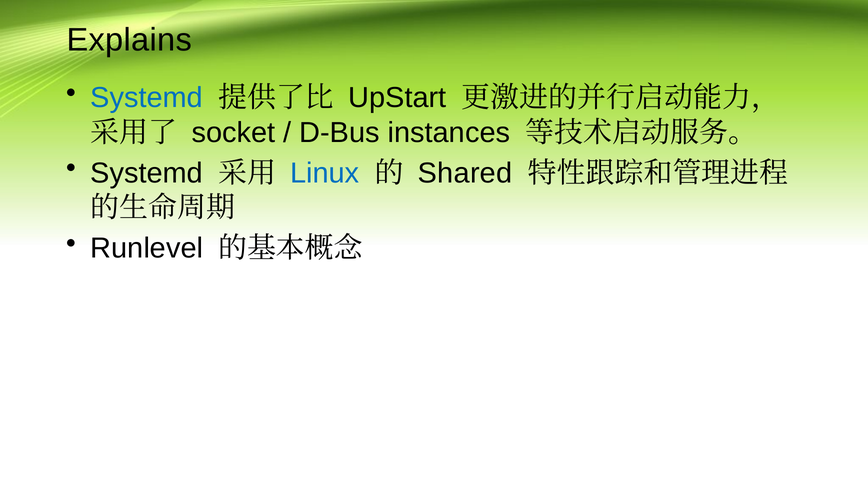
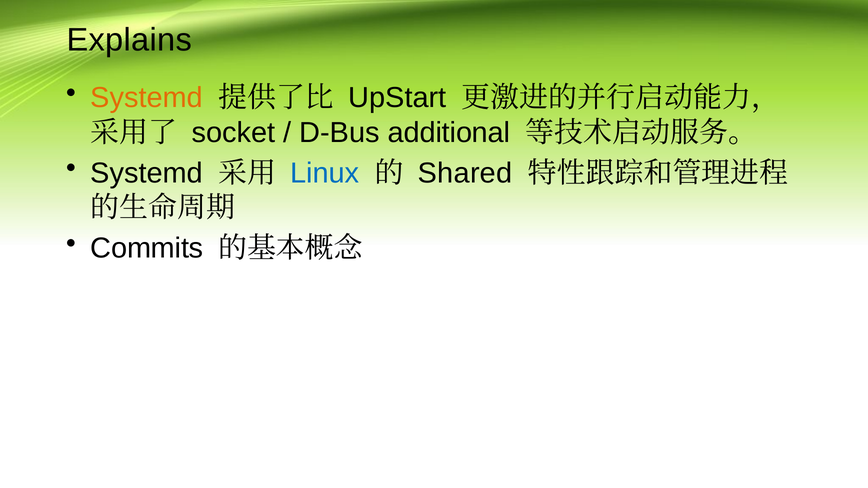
Systemd at (147, 98) colour: blue -> orange
instances: instances -> additional
Runlevel: Runlevel -> Commits
